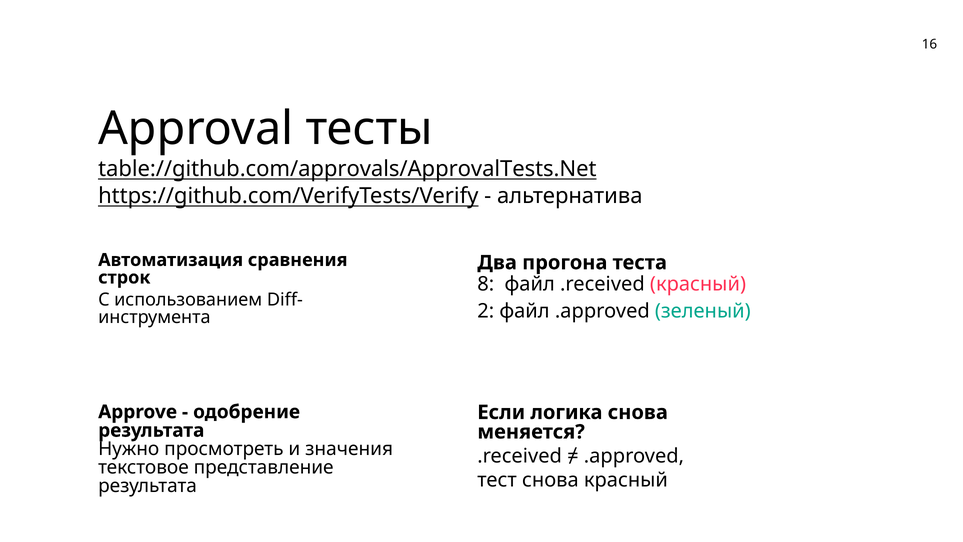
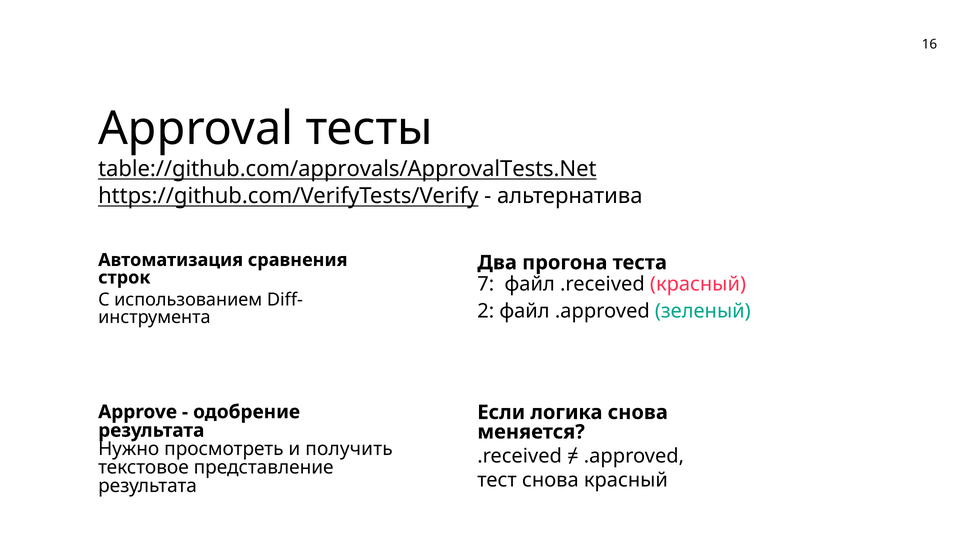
8: 8 -> 7
значения: значения -> получить
